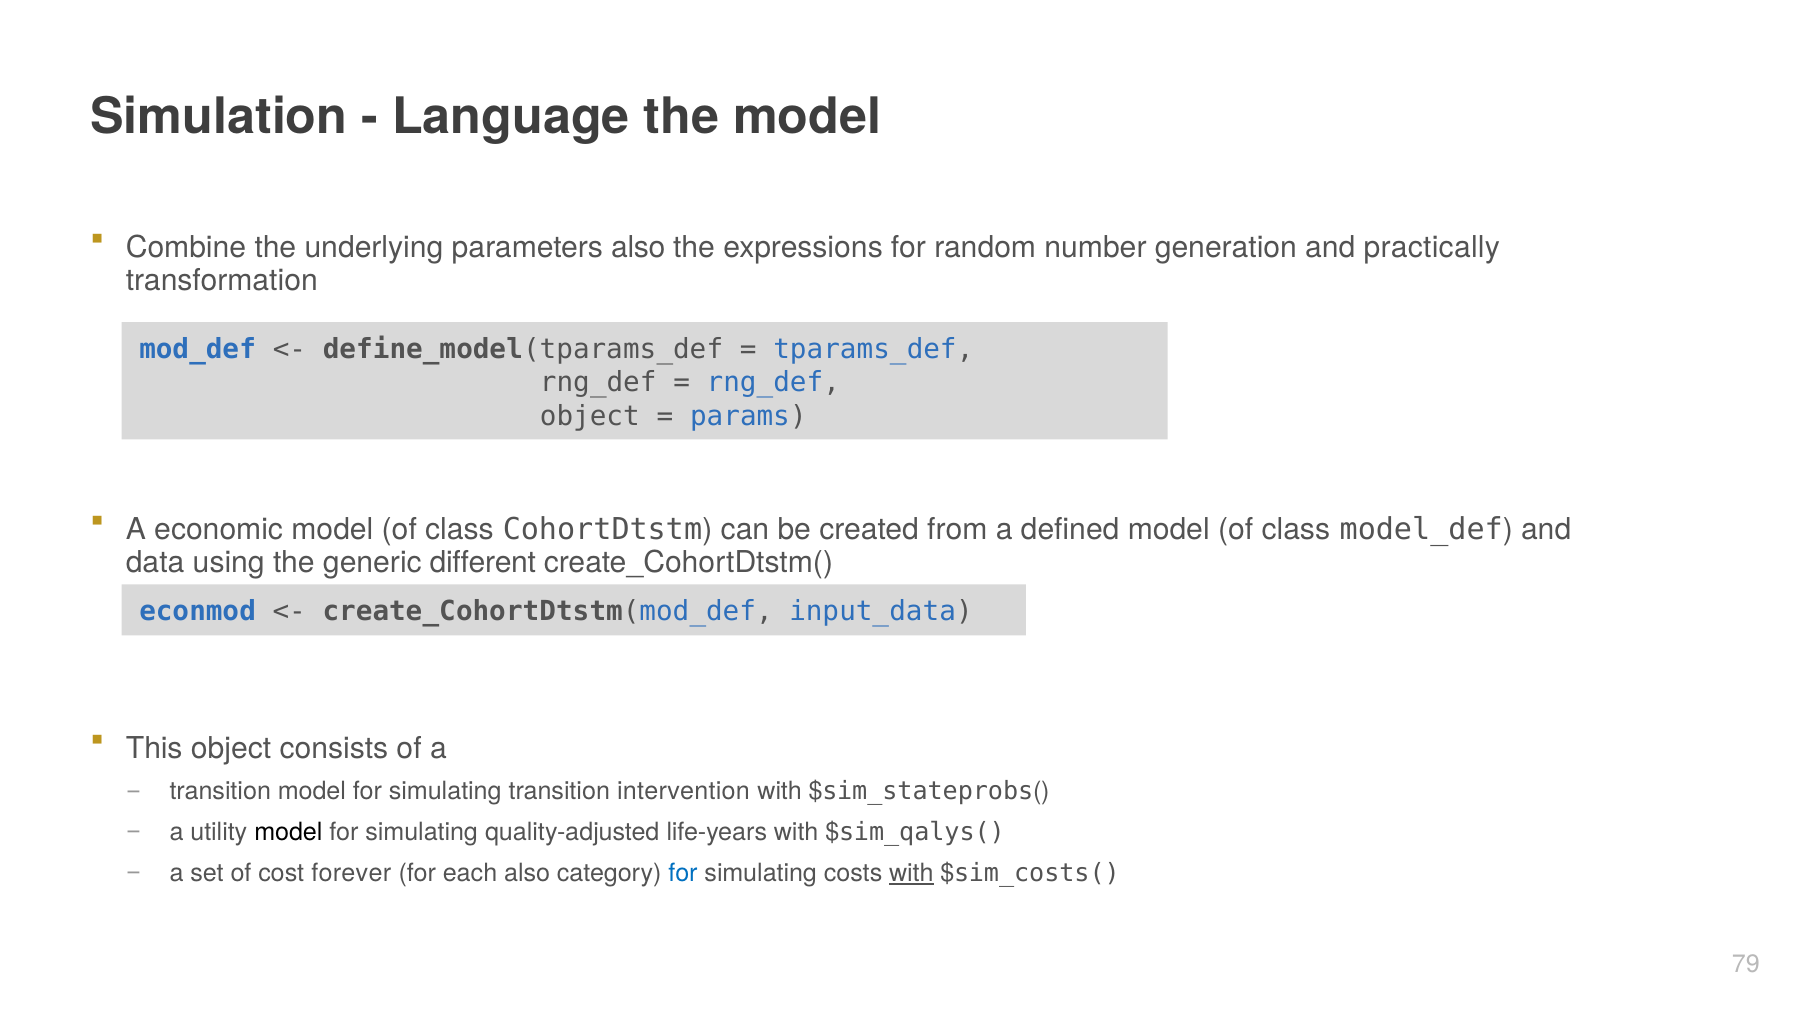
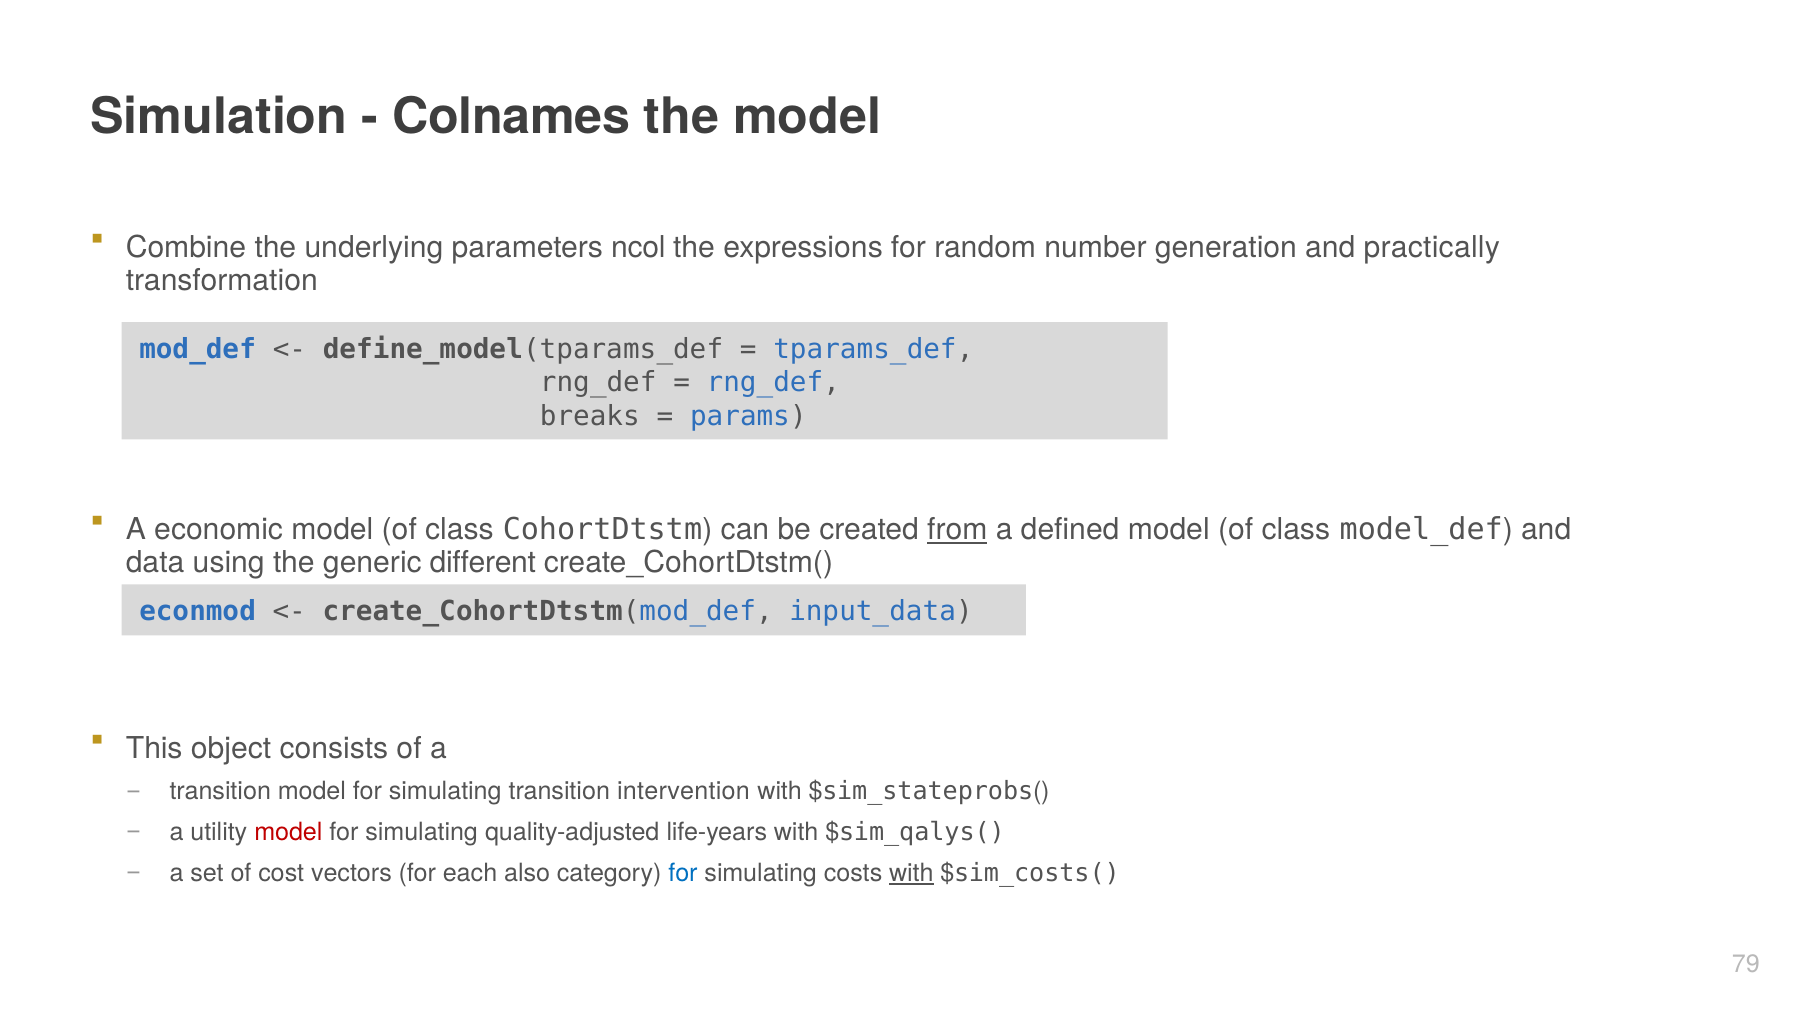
Language: Language -> Colnames
parameters also: also -> ncol
object at (590, 416): object -> breaks
from underline: none -> present
model at (288, 832) colour: black -> red
forever: forever -> vectors
